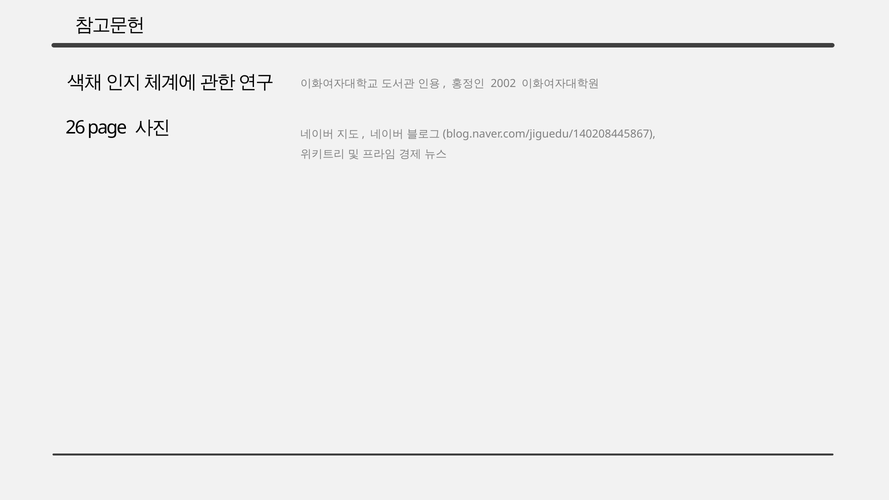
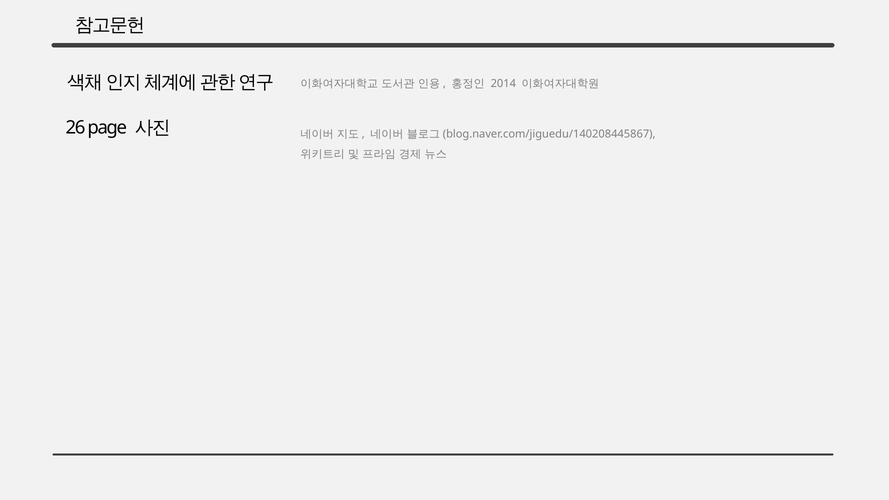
2002: 2002 -> 2014
